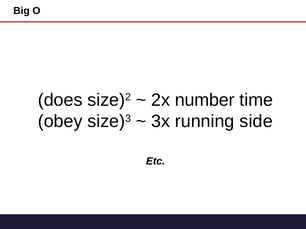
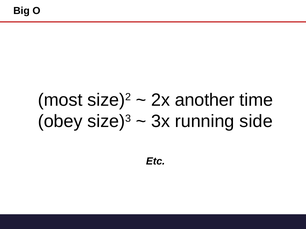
does: does -> most
number: number -> another
